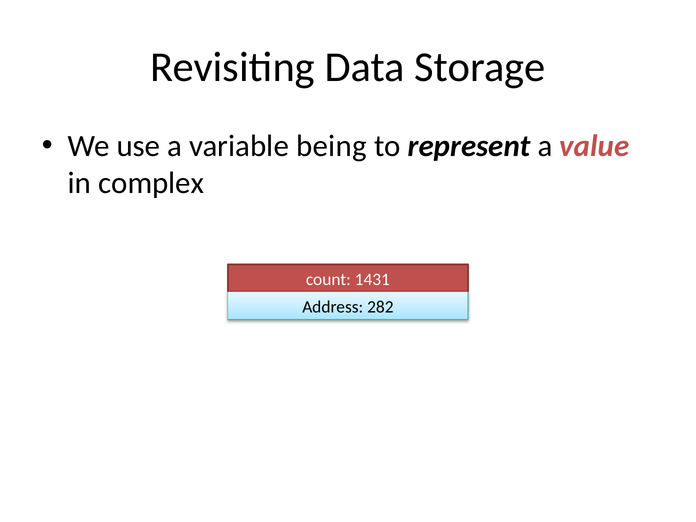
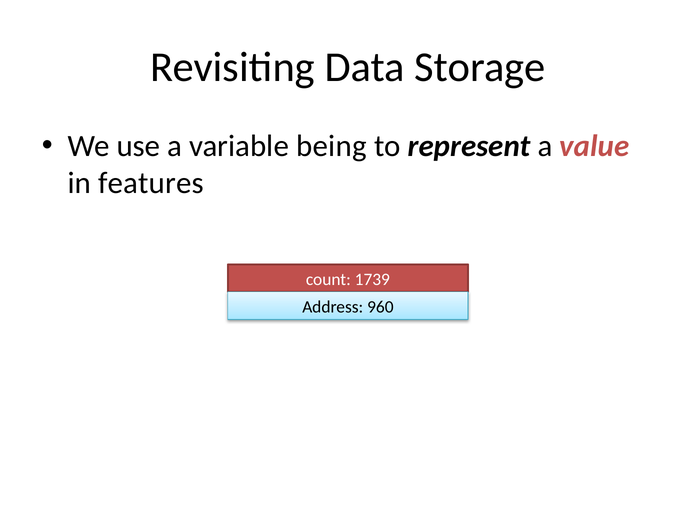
complex: complex -> features
1431: 1431 -> 1739
282: 282 -> 960
